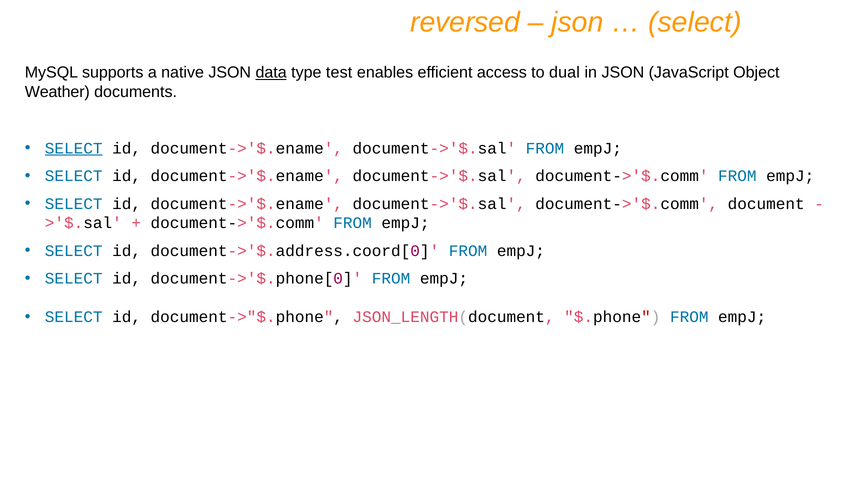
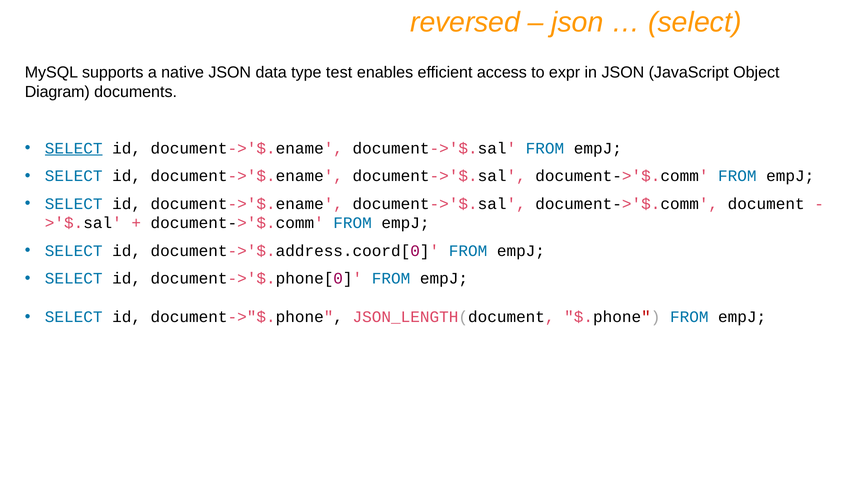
data underline: present -> none
dual: dual -> expr
Weather: Weather -> Diagram
